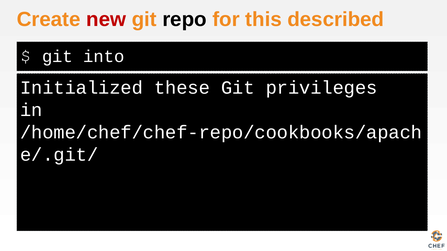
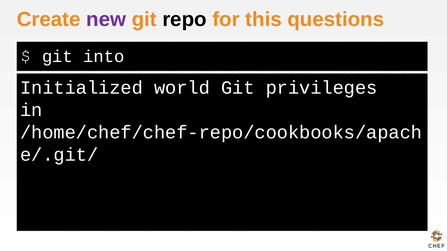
new colour: red -> purple
described: described -> questions
these: these -> world
